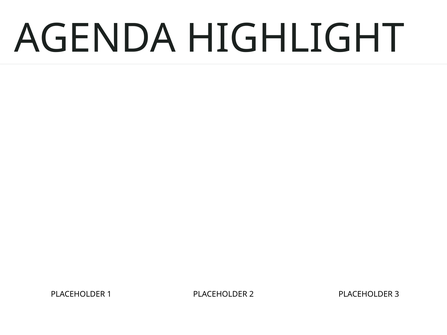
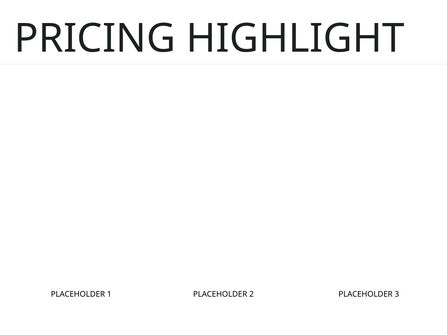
AGENDA: AGENDA -> PRICING
